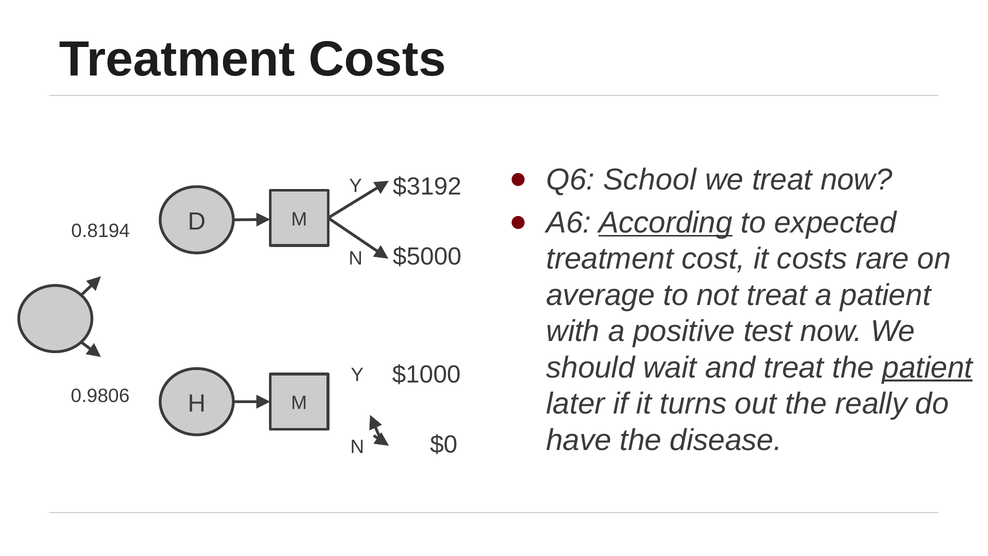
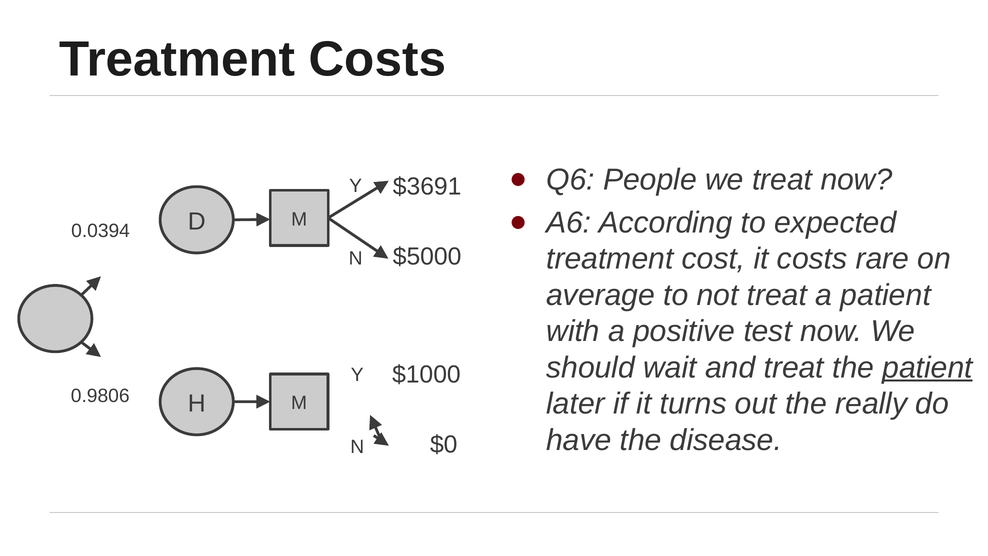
School: School -> People
$3192: $3192 -> $3691
According underline: present -> none
0.8194: 0.8194 -> 0.0394
